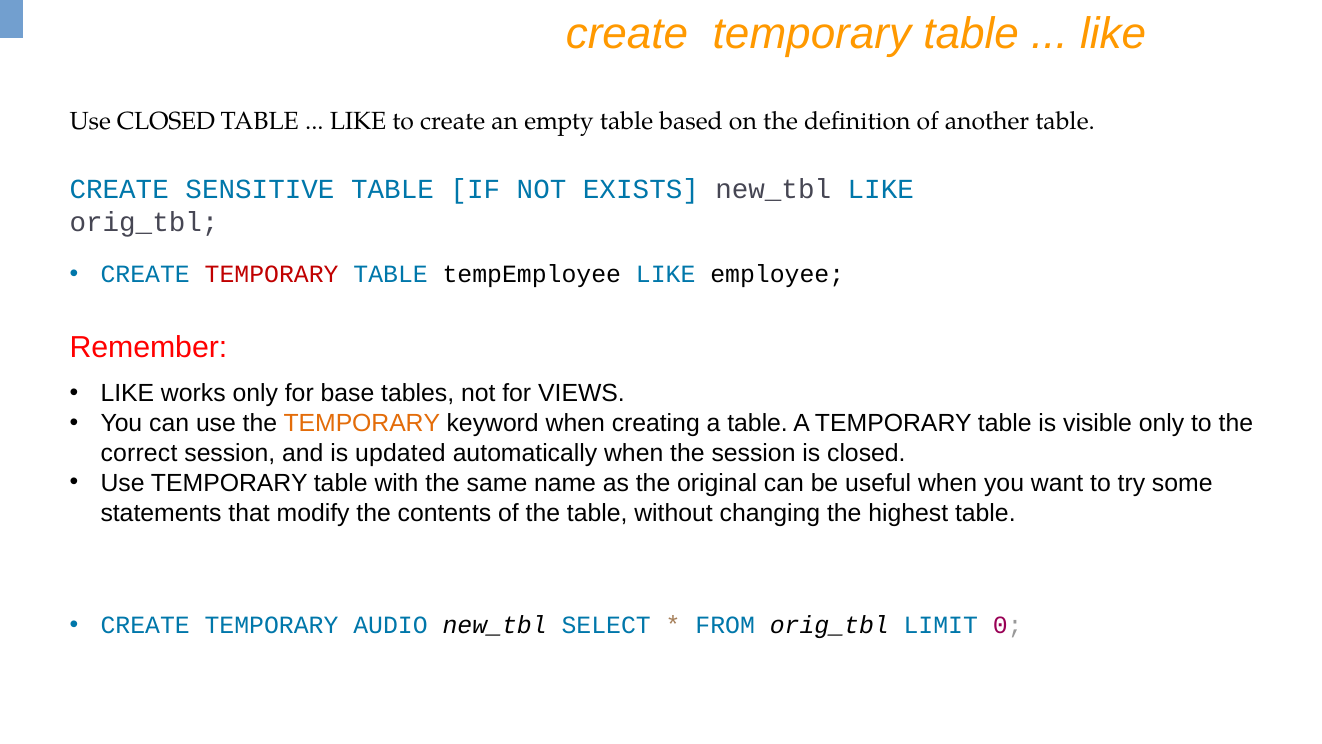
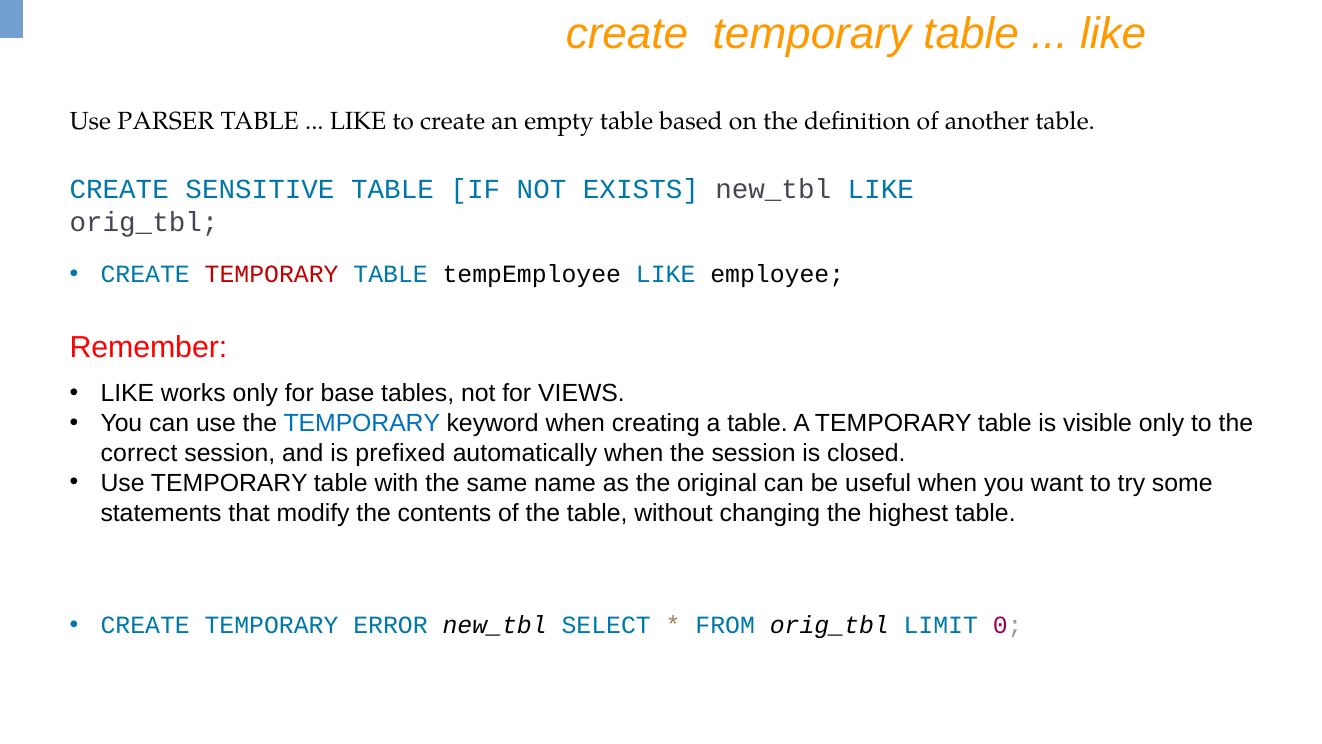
Use CLOSED: CLOSED -> PARSER
TEMPORARY at (362, 423) colour: orange -> blue
updated: updated -> prefixed
AUDIO: AUDIO -> ERROR
